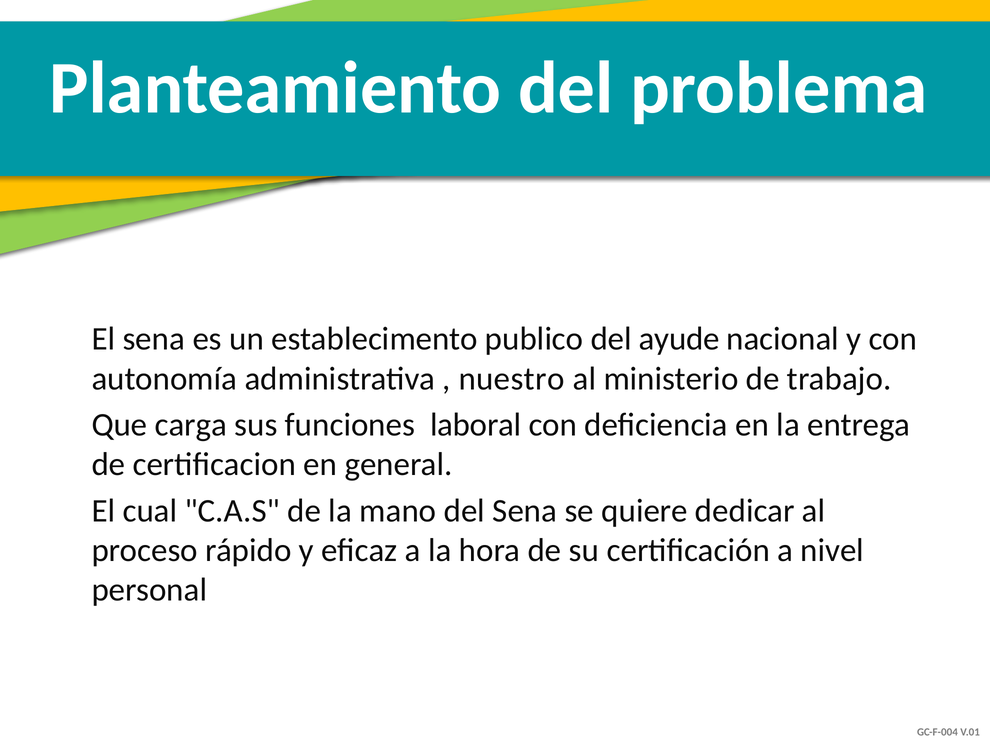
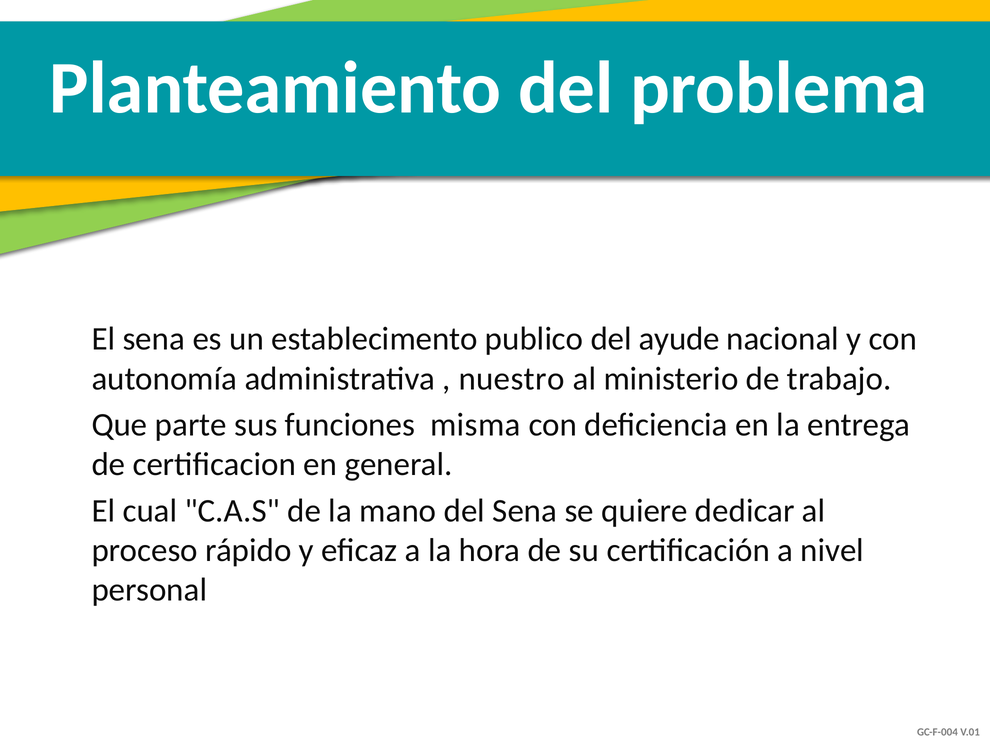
carga: carga -> parte
laboral: laboral -> misma
